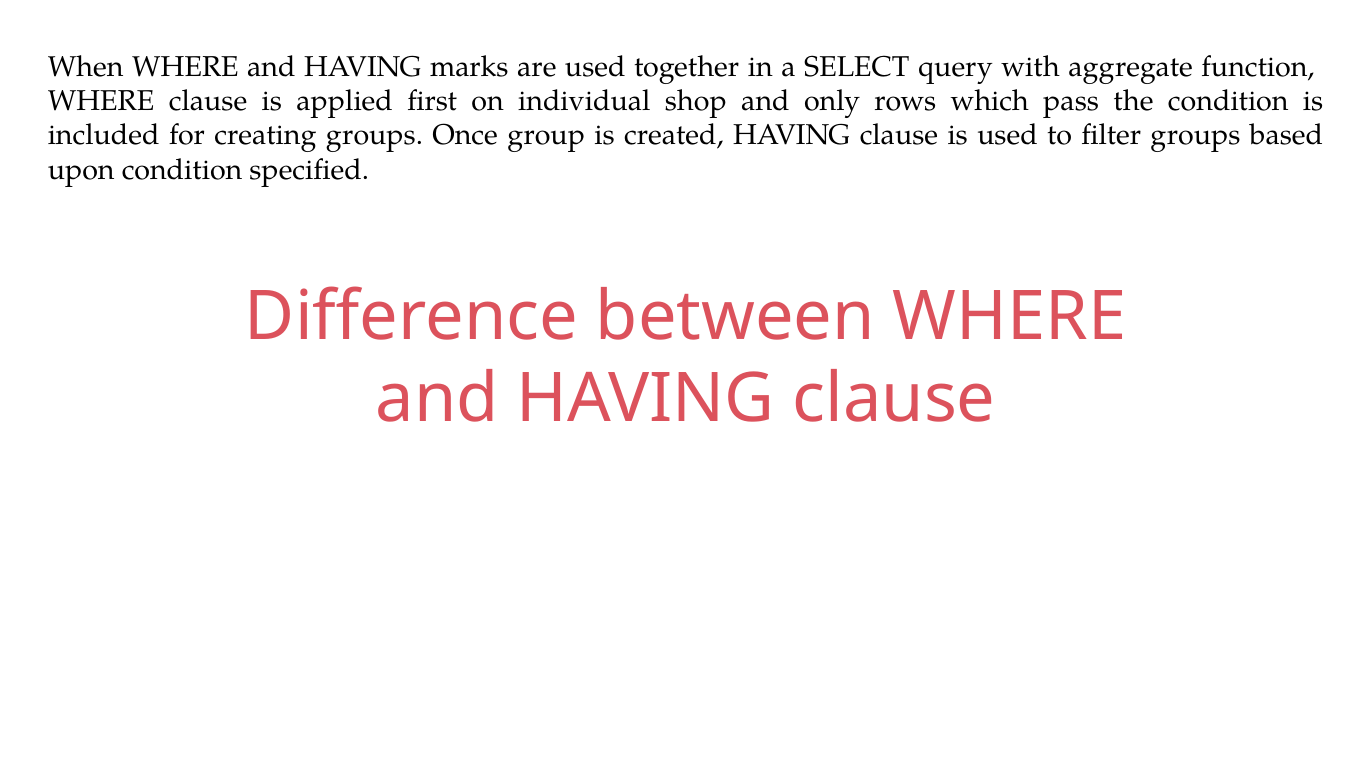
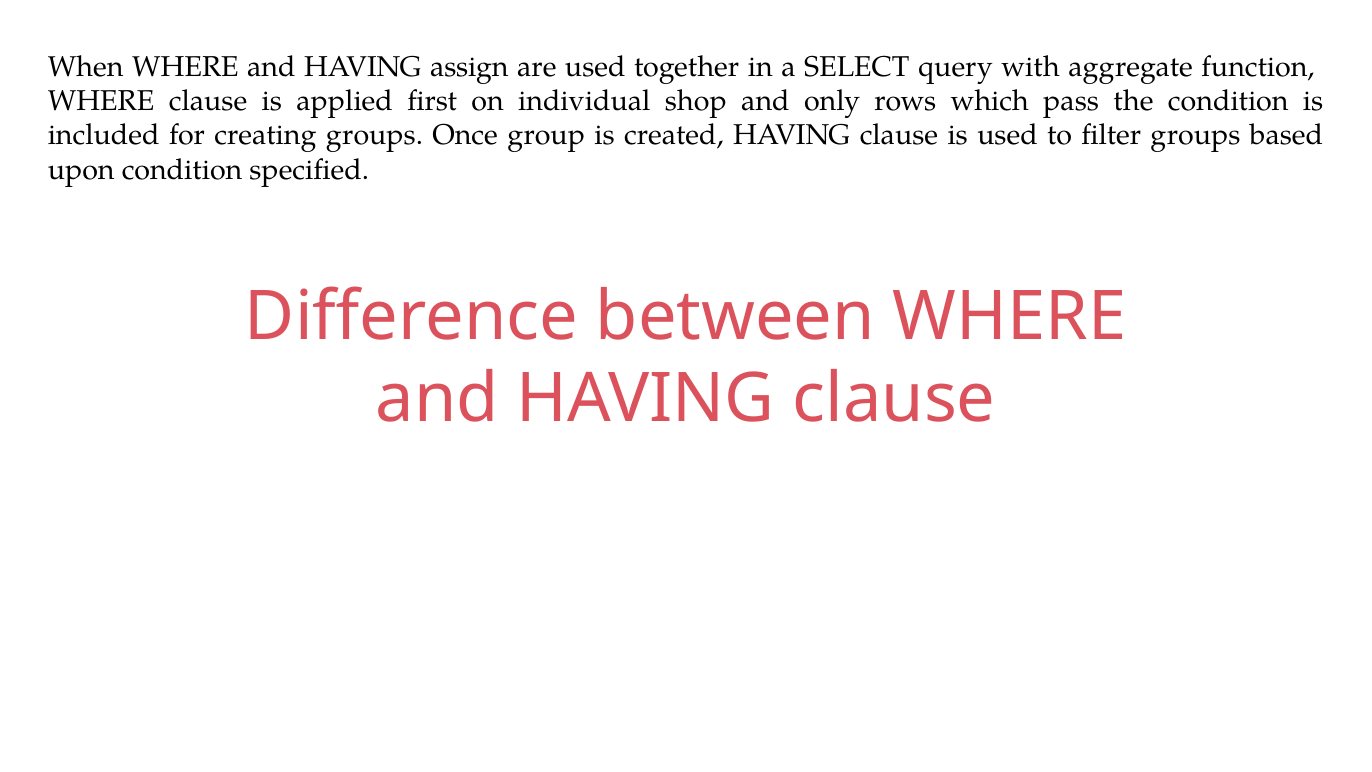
marks: marks -> assign
